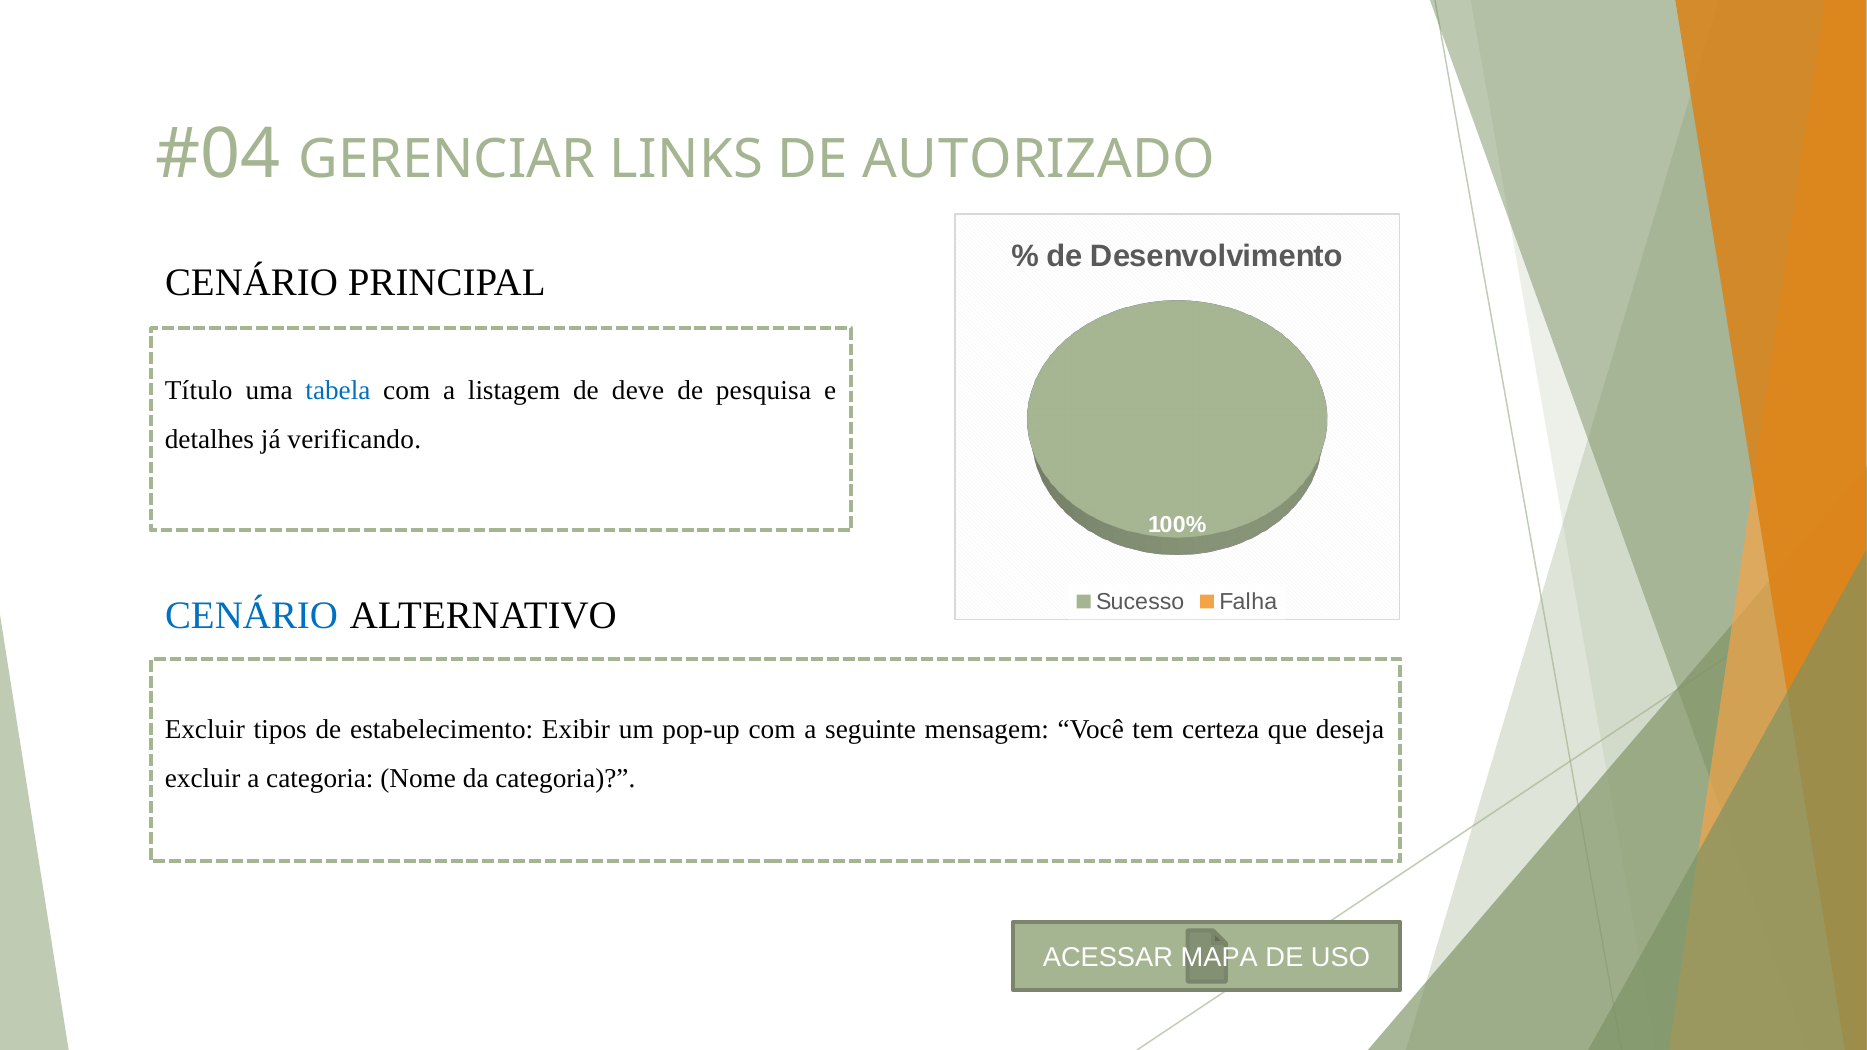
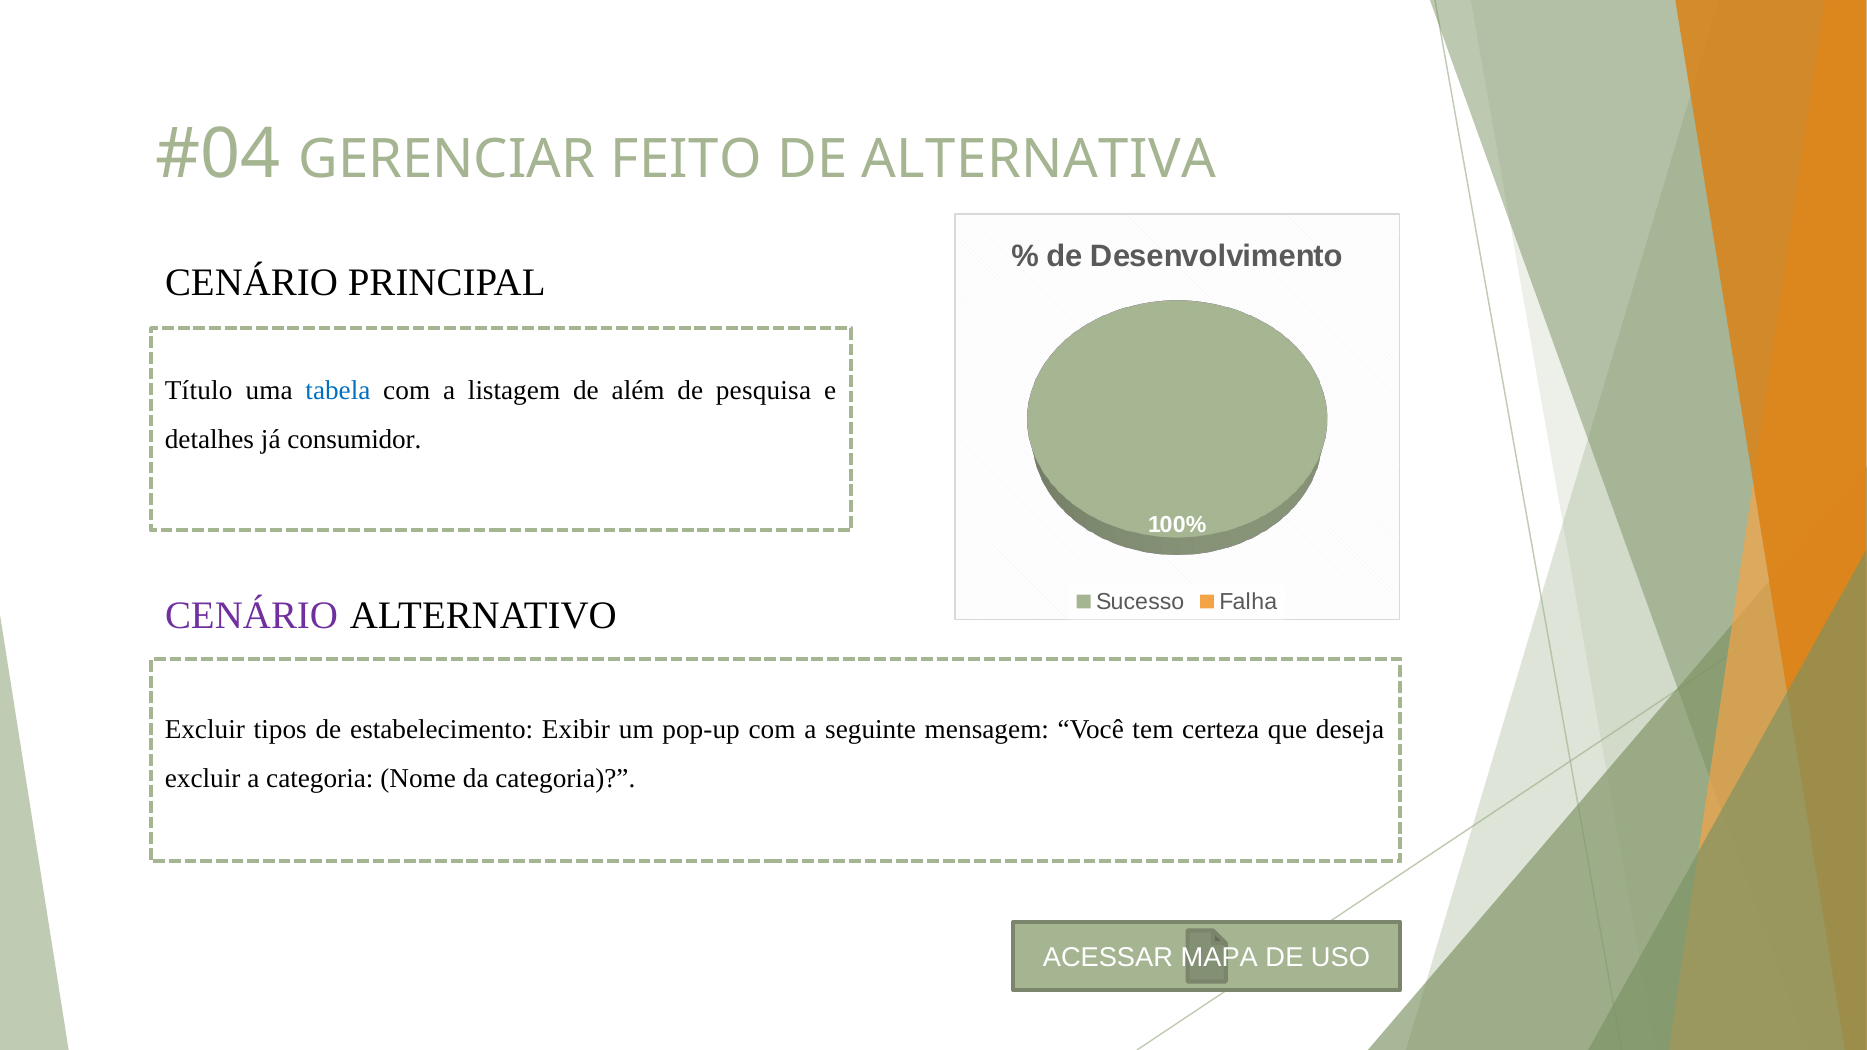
LINKS: LINKS -> FEITO
AUTORIZADO: AUTORIZADO -> ALTERNATIVA
deve: deve -> além
verificando: verificando -> consumidor
CENÁRIO at (252, 616) colour: blue -> purple
